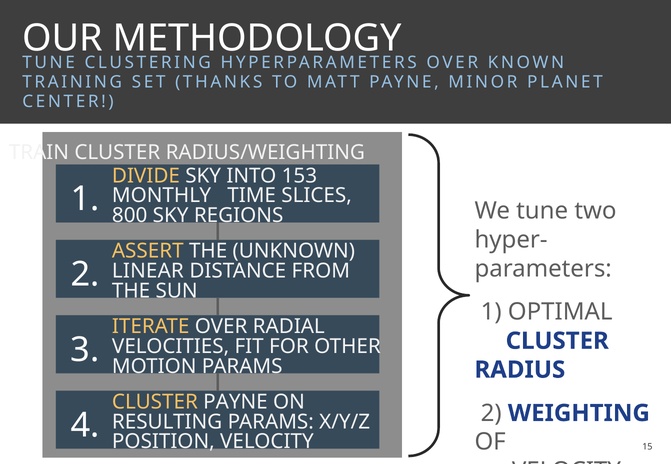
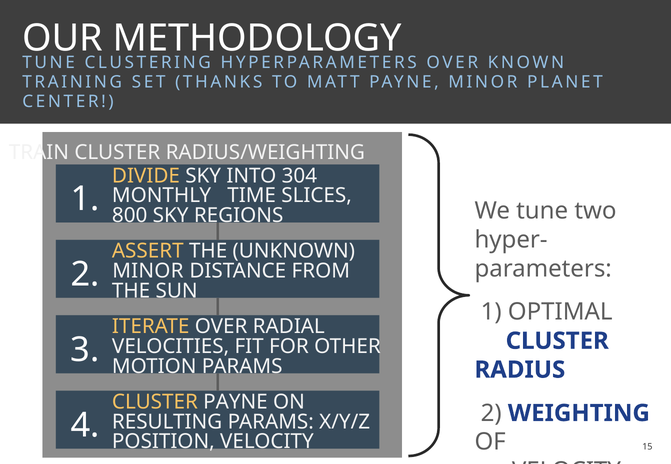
153: 153 -> 304
LINEAR at (148, 271): LINEAR -> MINOR
